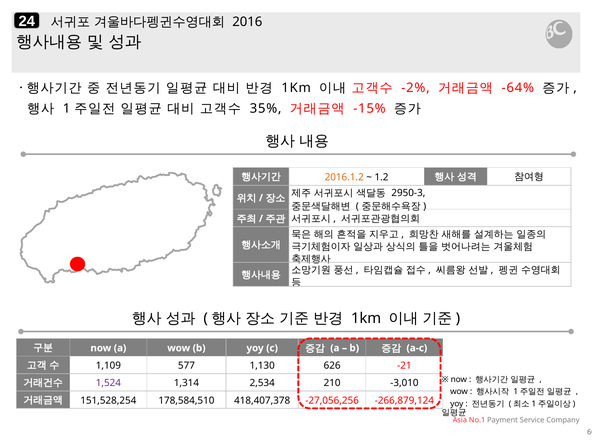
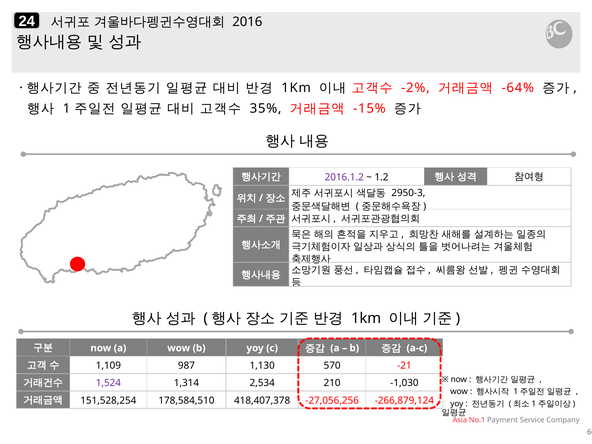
2016.1.2 colour: orange -> purple
577: 577 -> 987
626: 626 -> 570
-3,010: -3,010 -> -1,030
